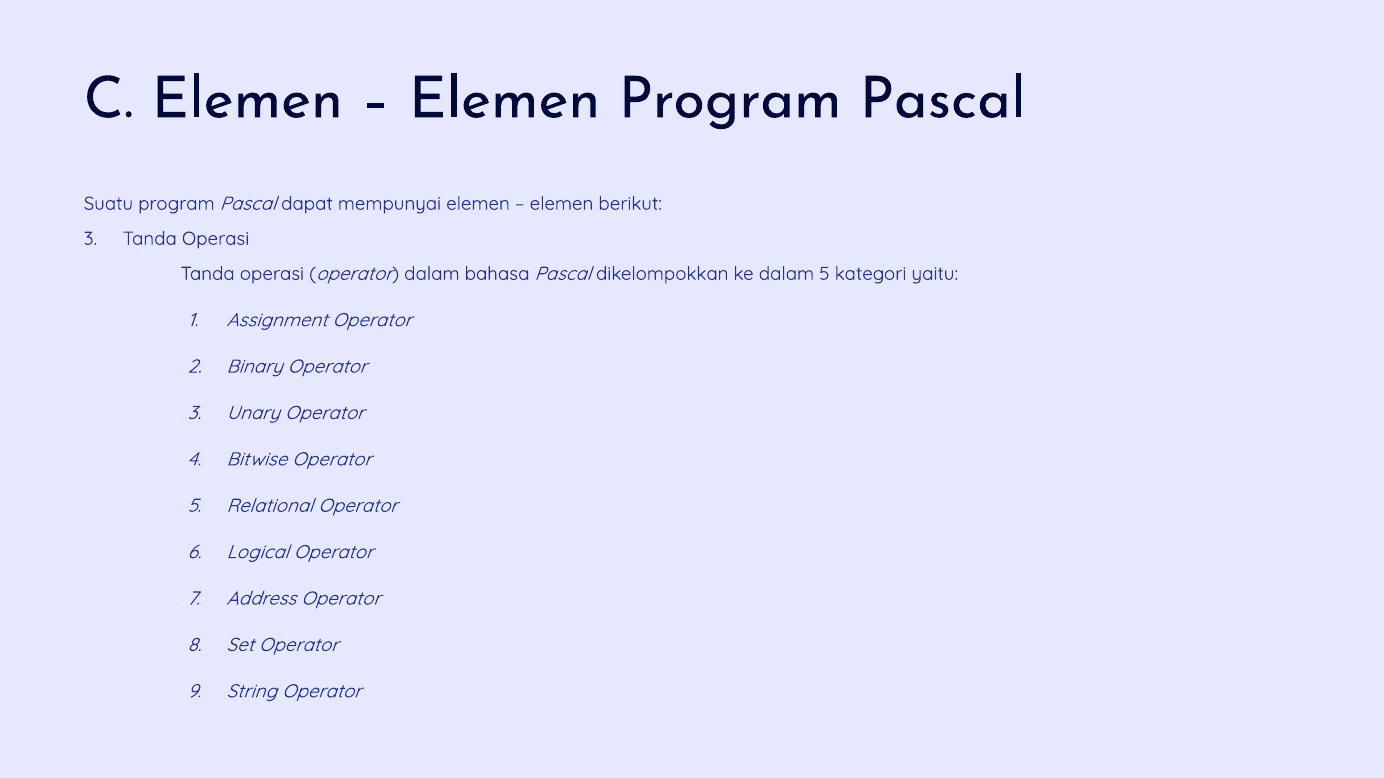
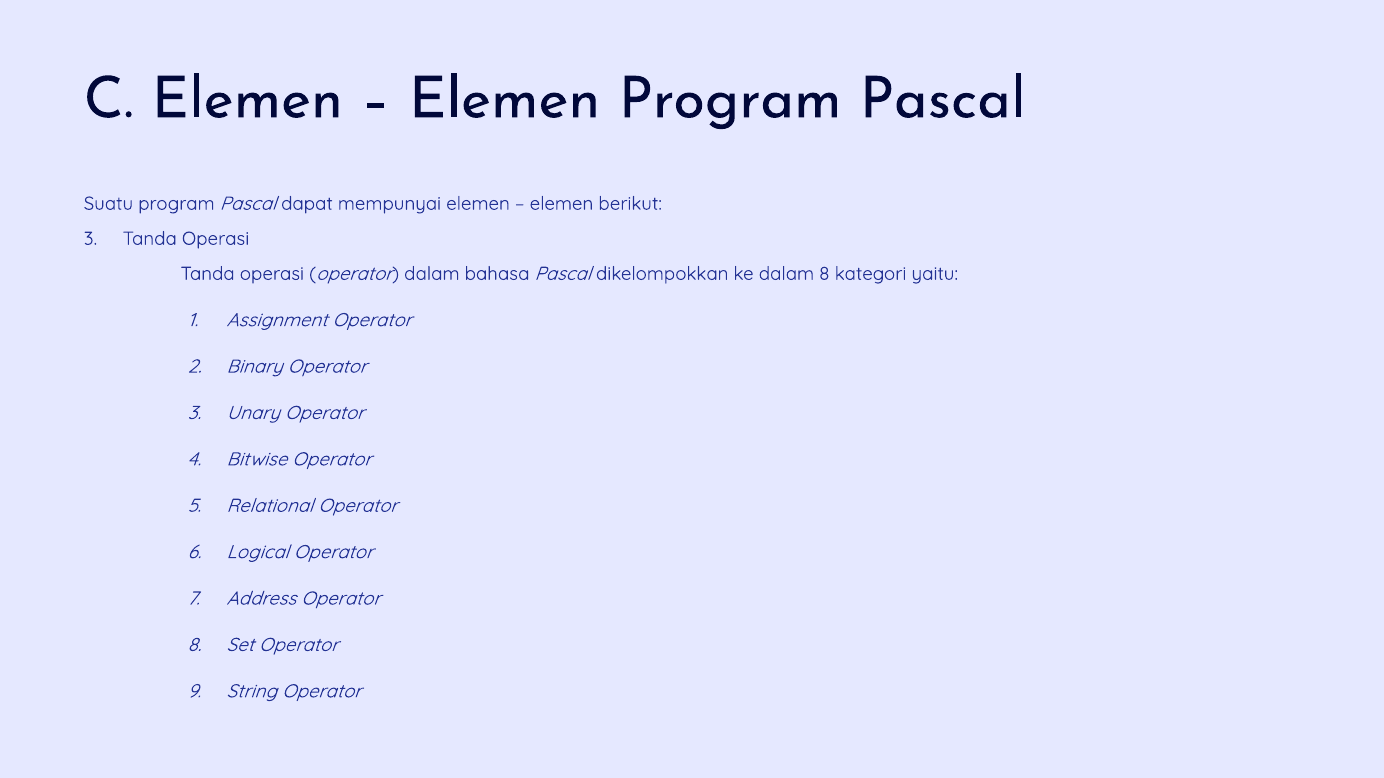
dalam 5: 5 -> 8
